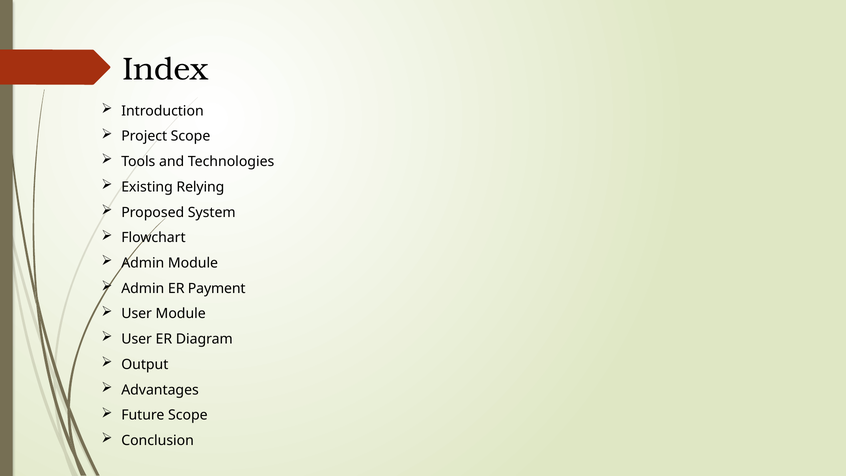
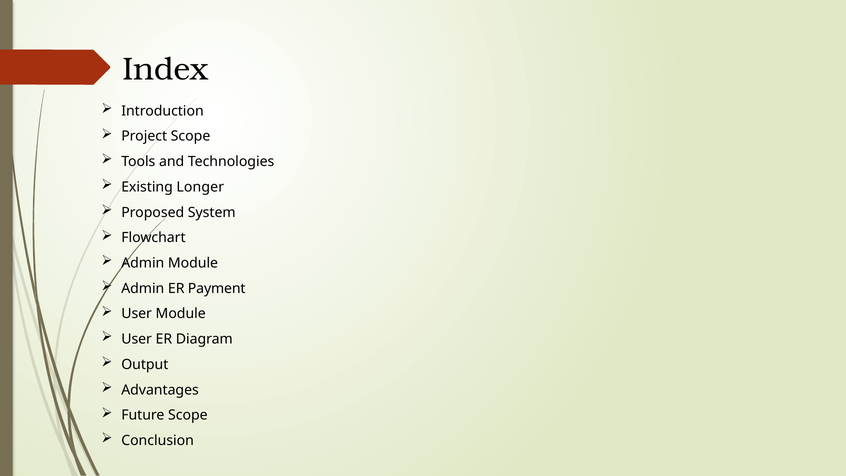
Relying: Relying -> Longer
